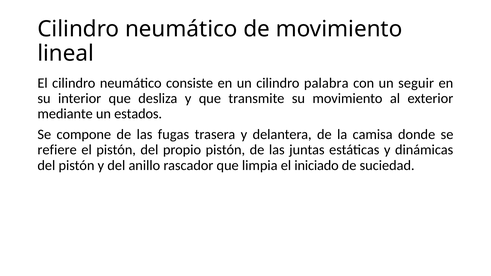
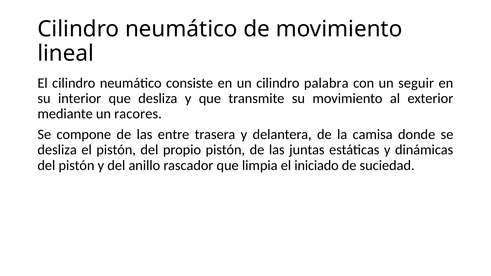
estados: estados -> racores
fugas: fugas -> entre
refiere at (57, 150): refiere -> desliza
